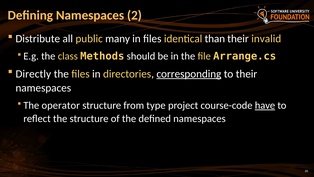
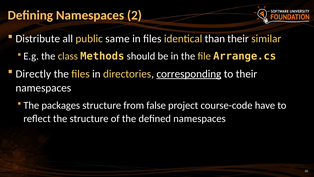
many: many -> same
invalid: invalid -> similar
operator: operator -> packages
type: type -> false
have underline: present -> none
